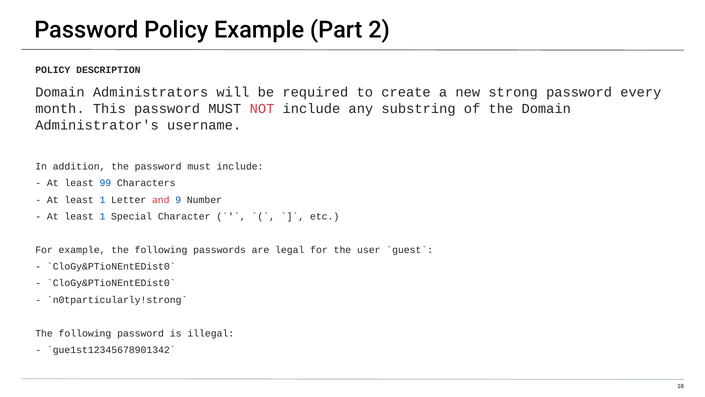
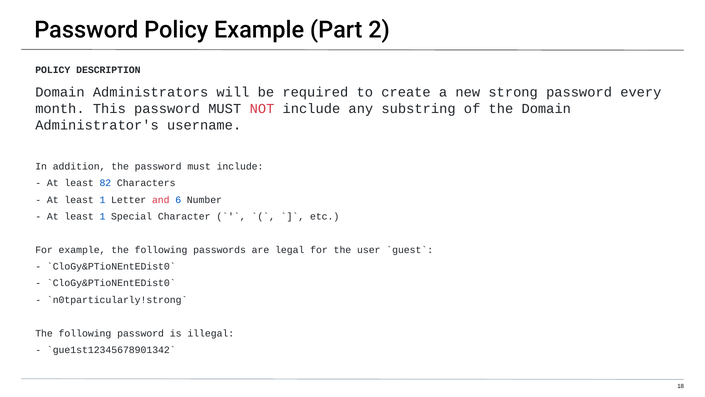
99: 99 -> 82
9: 9 -> 6
